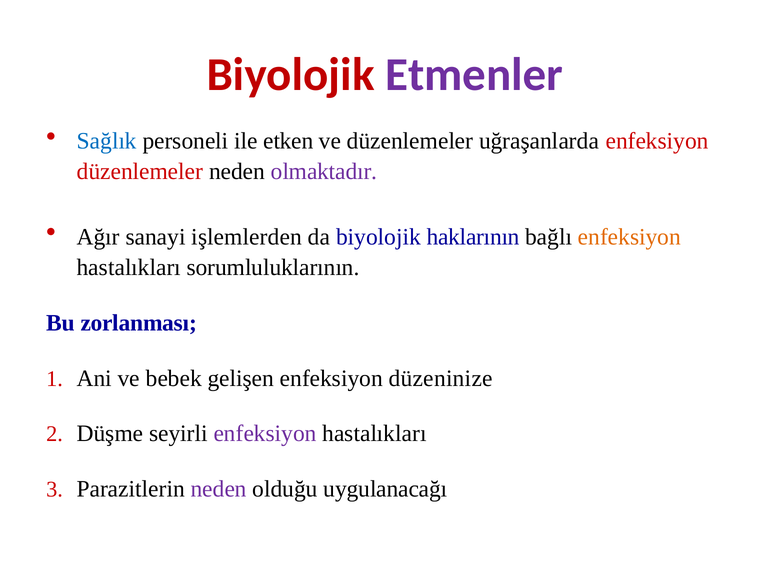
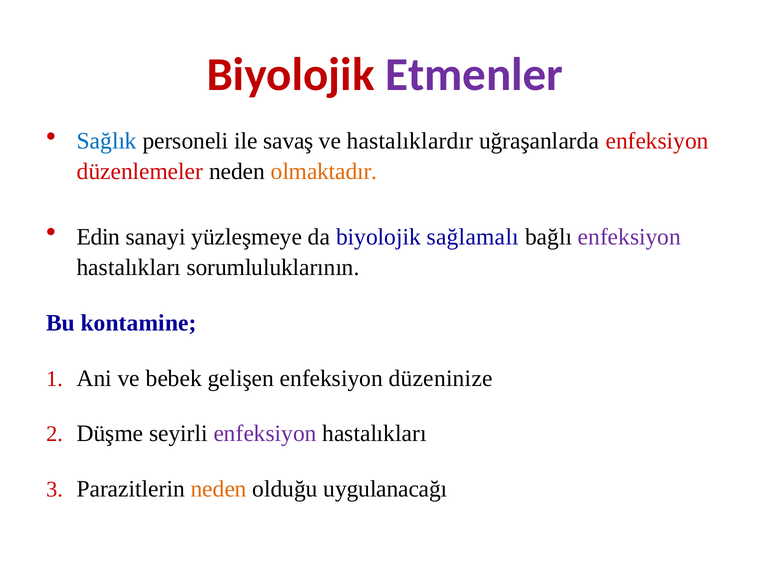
etken: etken -> savaş
ve düzenlemeler: düzenlemeler -> hastalıklardır
olmaktadır colour: purple -> orange
Ağır: Ağır -> Edin
işlemlerden: işlemlerden -> yüzleşmeye
haklarının: haklarının -> sağlamalı
enfeksiyon at (629, 237) colour: orange -> purple
zorlanması: zorlanması -> kontamine
neden at (219, 488) colour: purple -> orange
